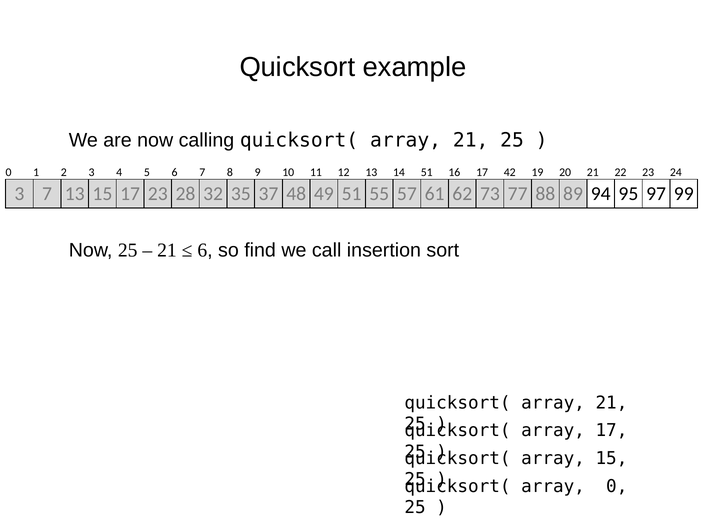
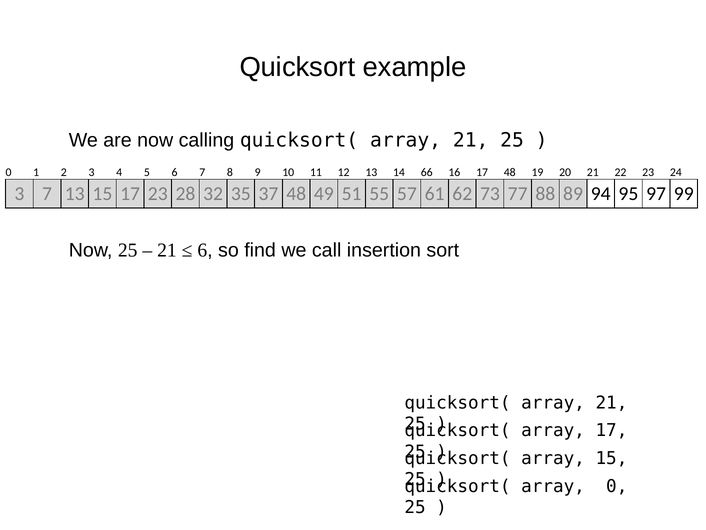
14 51: 51 -> 66
17 42: 42 -> 48
